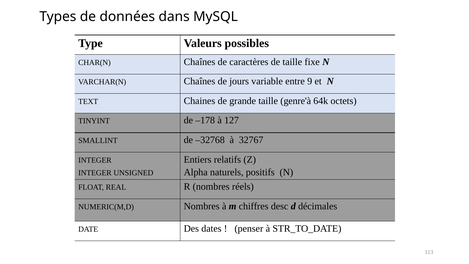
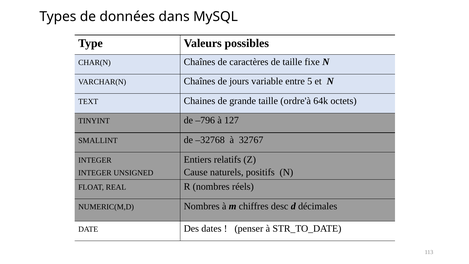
9: 9 -> 5
genre'à: genre'à -> ordre'à
–178: –178 -> –796
Alpha: Alpha -> Cause
